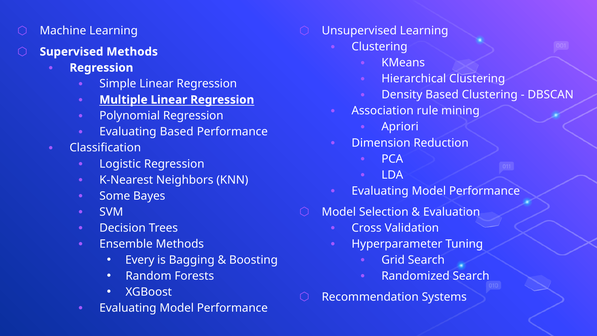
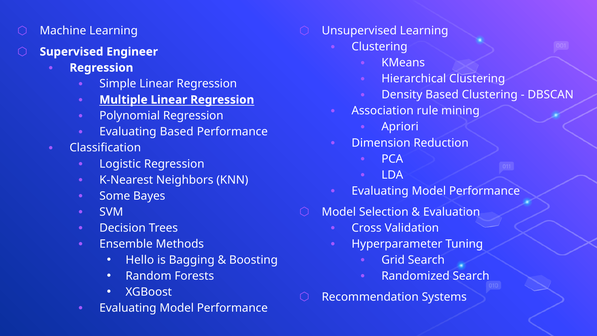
Supervised Methods: Methods -> Engineer
Every: Every -> Hello
